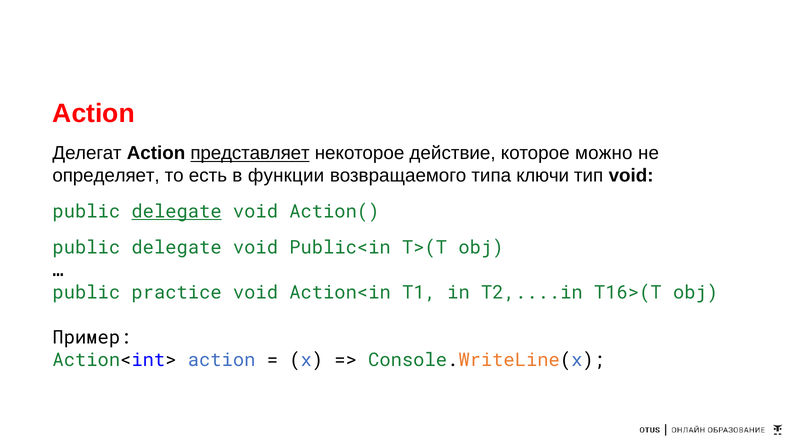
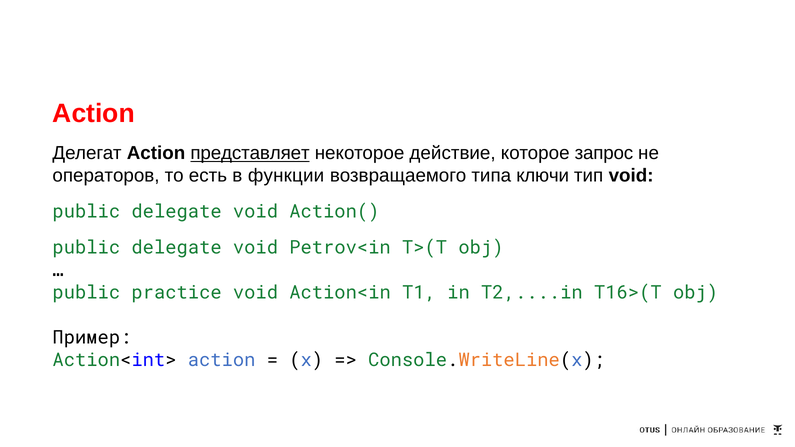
можно: можно -> запрос
определяет: определяет -> операторов
delegate at (177, 212) underline: present -> none
Public<in: Public<in -> Petrov<in
